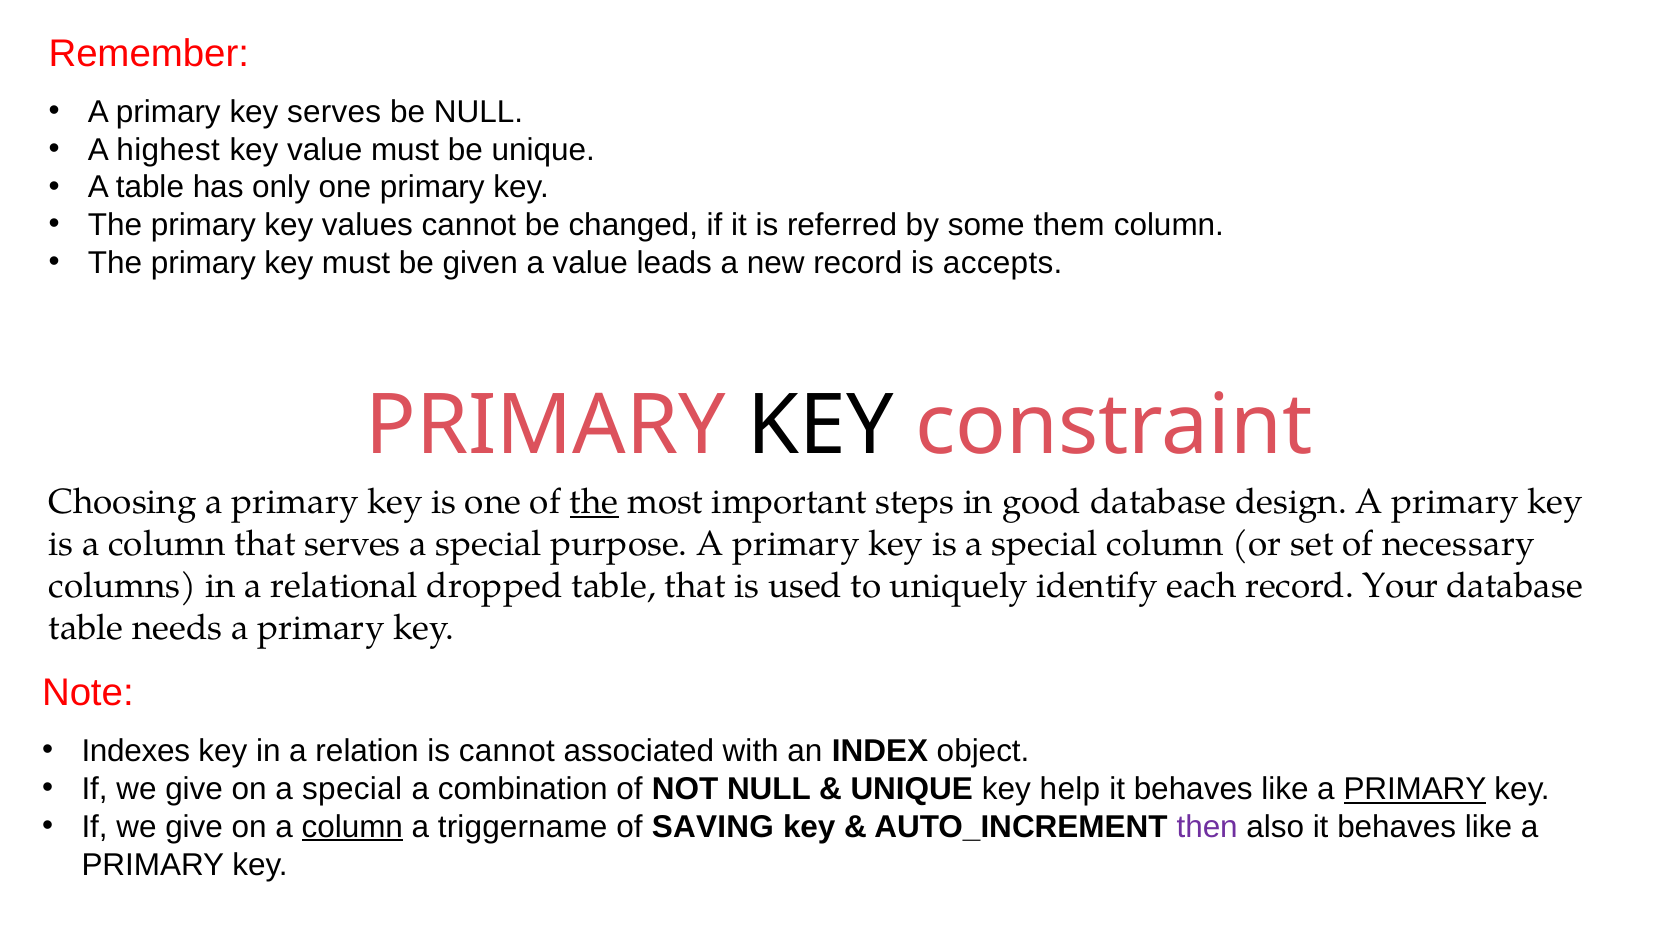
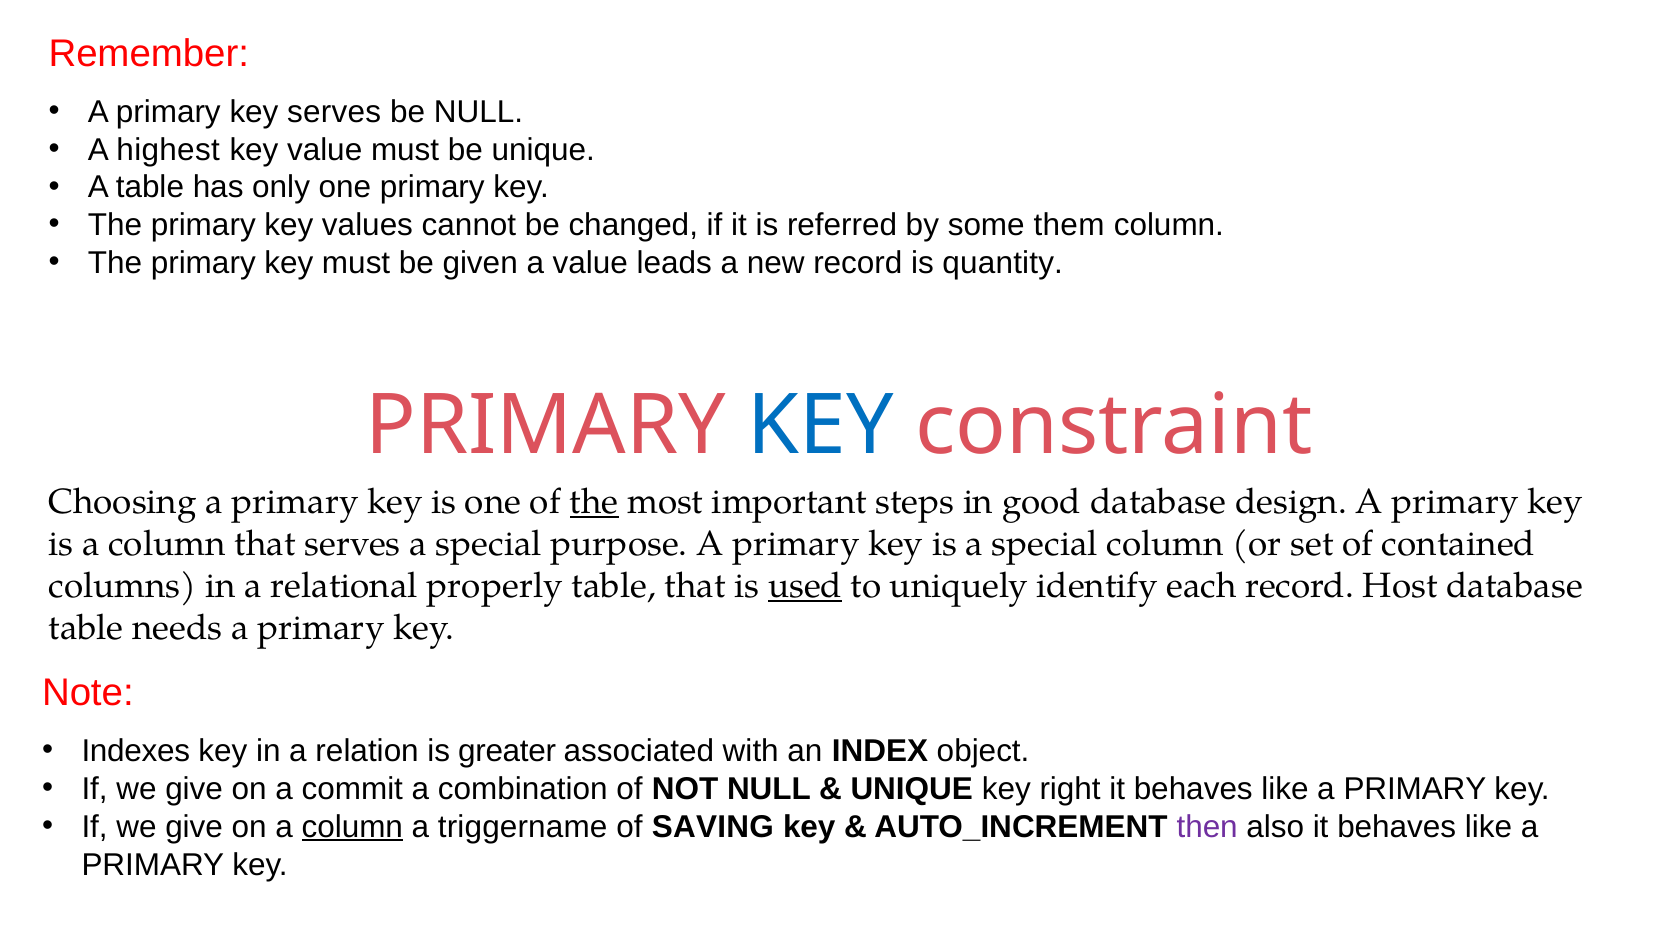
accepts: accepts -> quantity
KEY at (821, 426) colour: black -> blue
necessary: necessary -> contained
dropped: dropped -> properly
used underline: none -> present
Your: Your -> Host
is cannot: cannot -> greater
on a special: special -> commit
help: help -> right
PRIMARY at (1415, 789) underline: present -> none
